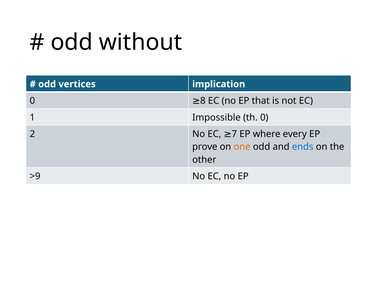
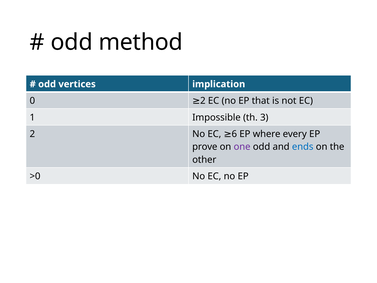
without: without -> method
8 at (203, 101): 8 -> 2
th 0: 0 -> 3
7: 7 -> 6
one colour: orange -> purple
>9: >9 -> >0
